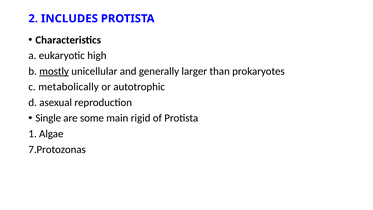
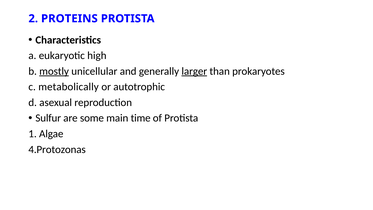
INCLUDES: INCLUDES -> PROTEINS
larger underline: none -> present
Single: Single -> Sulfur
rigid: rigid -> time
7.Protozonas: 7.Protozonas -> 4.Protozonas
